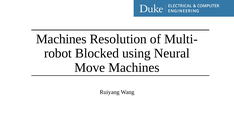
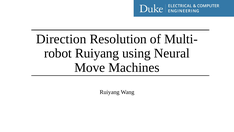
Machines at (61, 39): Machines -> Direction
Blocked at (97, 53): Blocked -> Ruiyang
